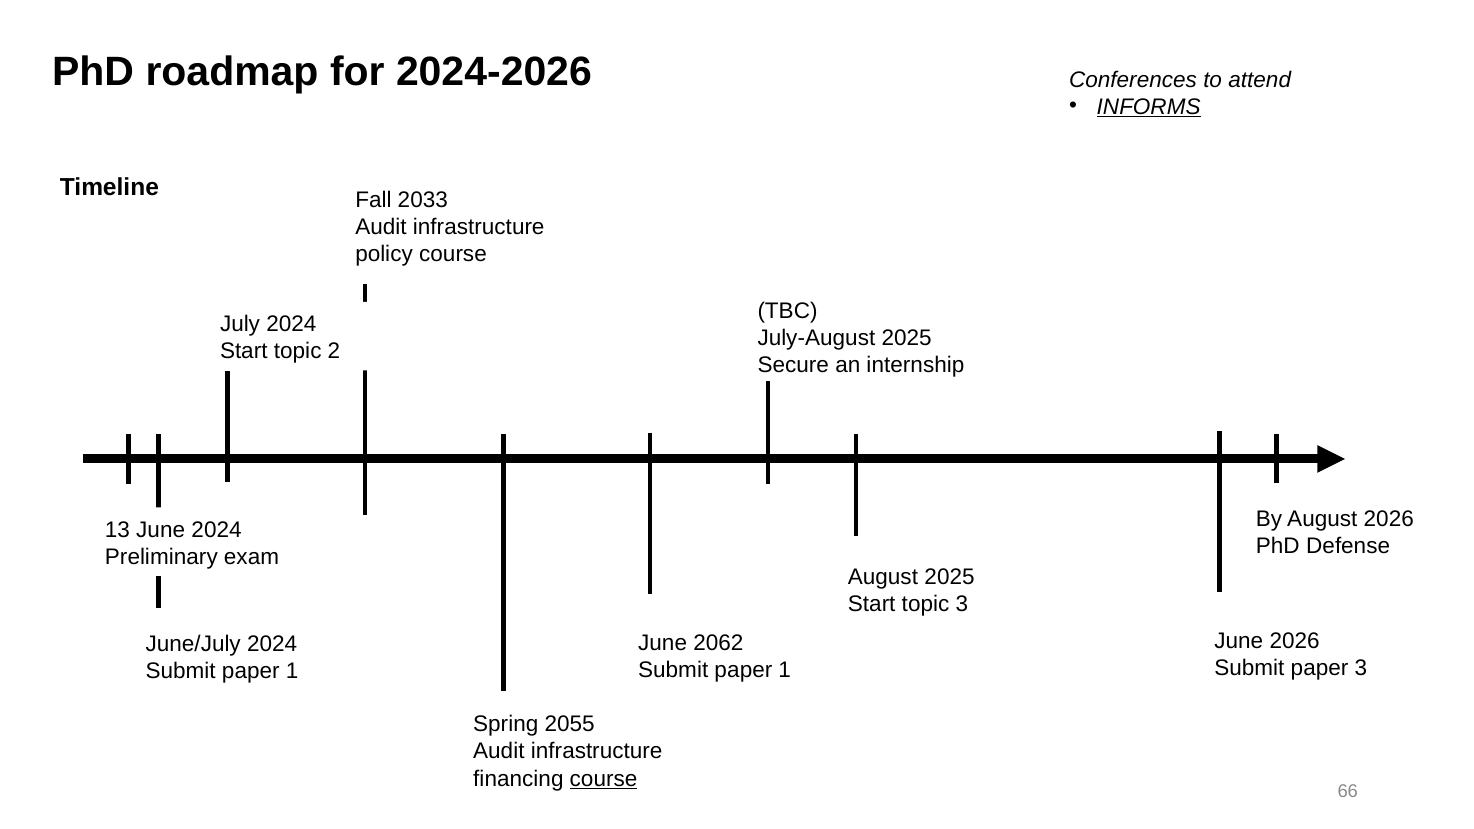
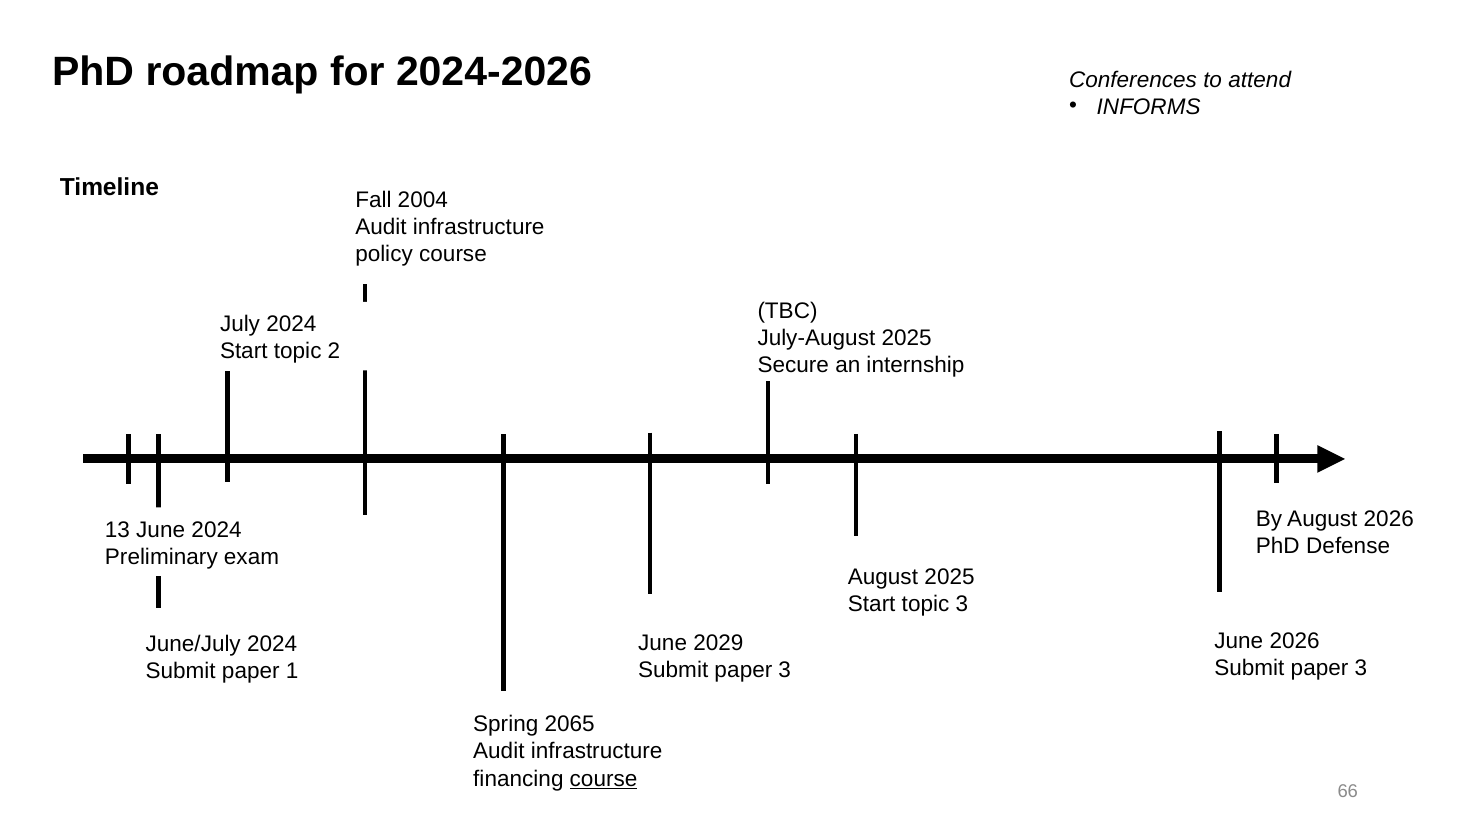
INFORMS underline: present -> none
2033: 2033 -> 2004
2062: 2062 -> 2029
1 at (785, 670): 1 -> 3
2055: 2055 -> 2065
